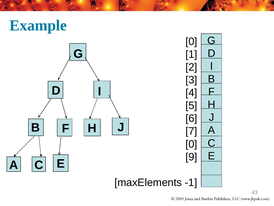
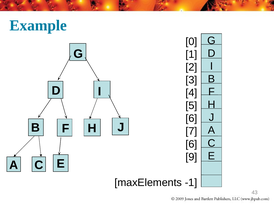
0 at (191, 144): 0 -> 6
